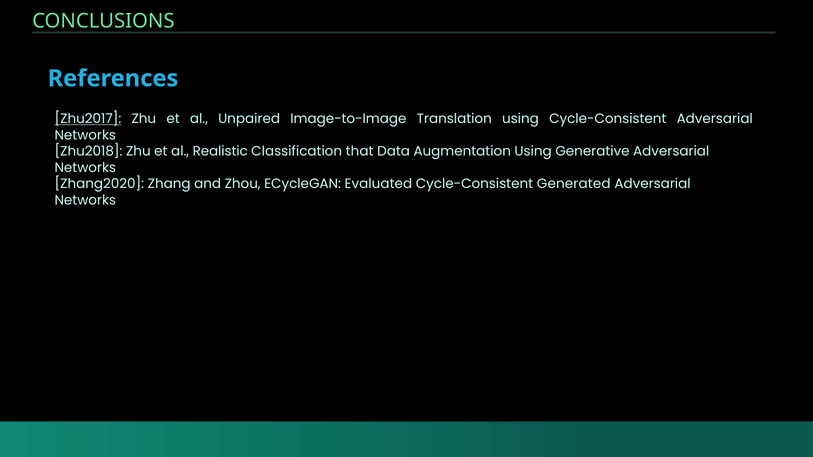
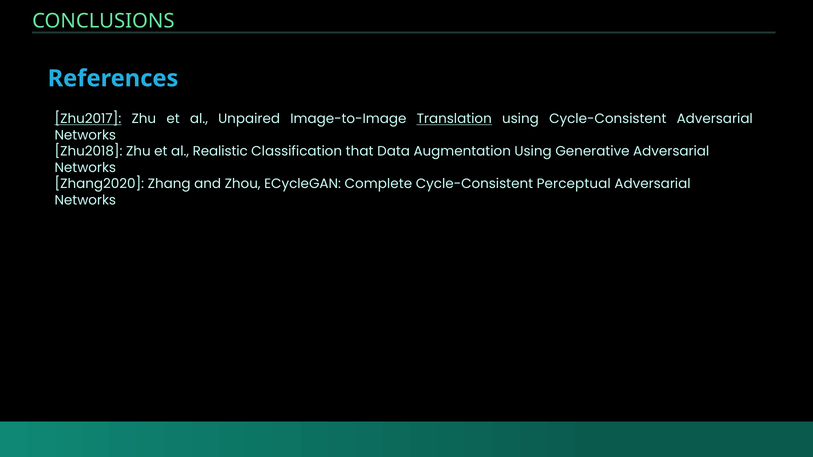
Translation underline: none -> present
Evaluated: Evaluated -> Complete
Generated: Generated -> Perceptual
